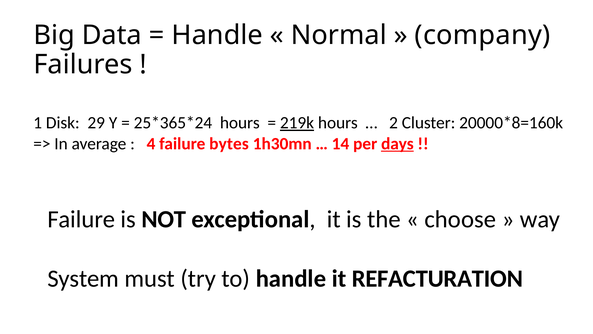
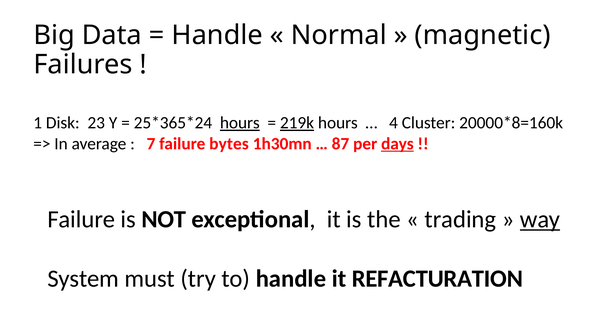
company: company -> magnetic
29: 29 -> 23
hours at (240, 123) underline: none -> present
2: 2 -> 4
4: 4 -> 7
14: 14 -> 87
choose: choose -> trading
way underline: none -> present
